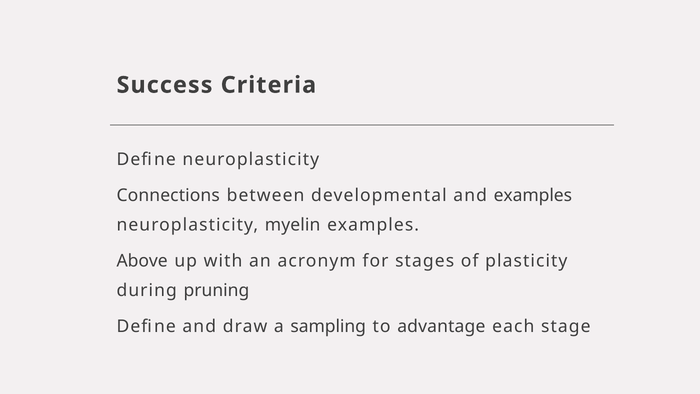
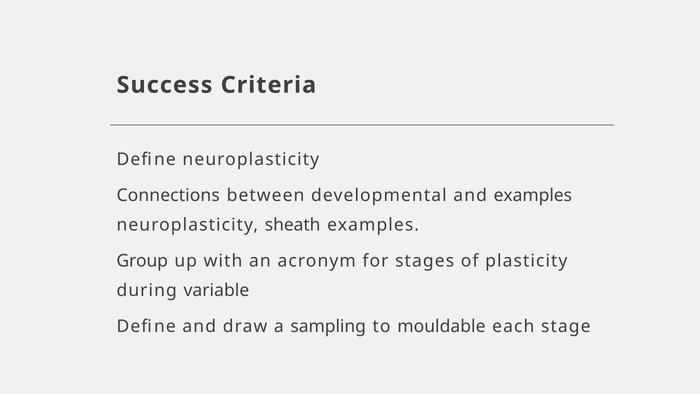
myelin: myelin -> sheath
Above: Above -> Group
pruning: pruning -> variable
advantage: advantage -> mouldable
